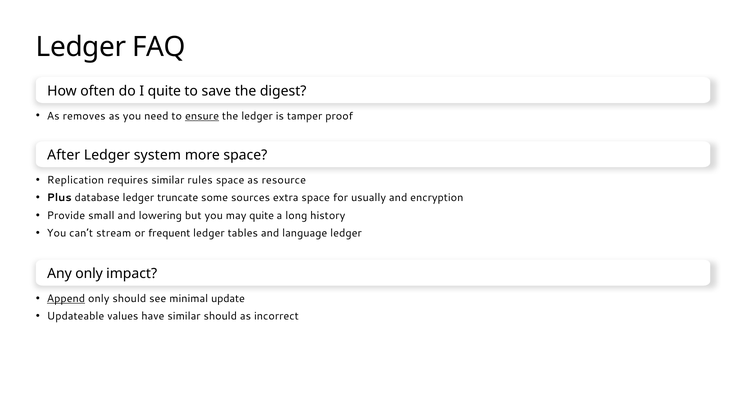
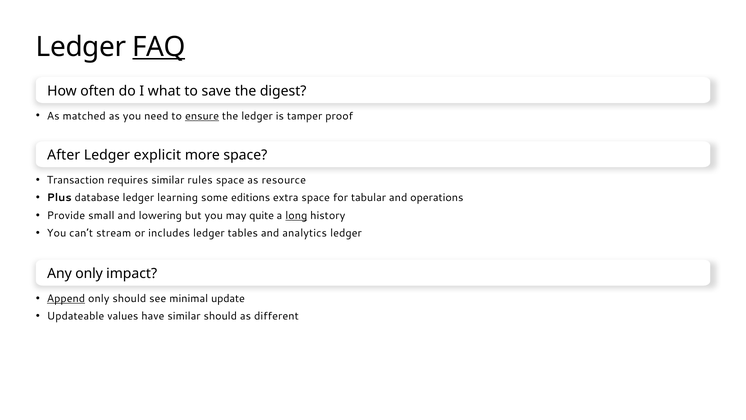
FAQ underline: none -> present
I quite: quite -> what
removes: removes -> matched
system: system -> explicit
Replication: Replication -> Transaction
truncate: truncate -> learning
sources: sources -> editions
usually: usually -> tabular
encryption: encryption -> operations
long underline: none -> present
frequent: frequent -> includes
language: language -> analytics
incorrect: incorrect -> different
